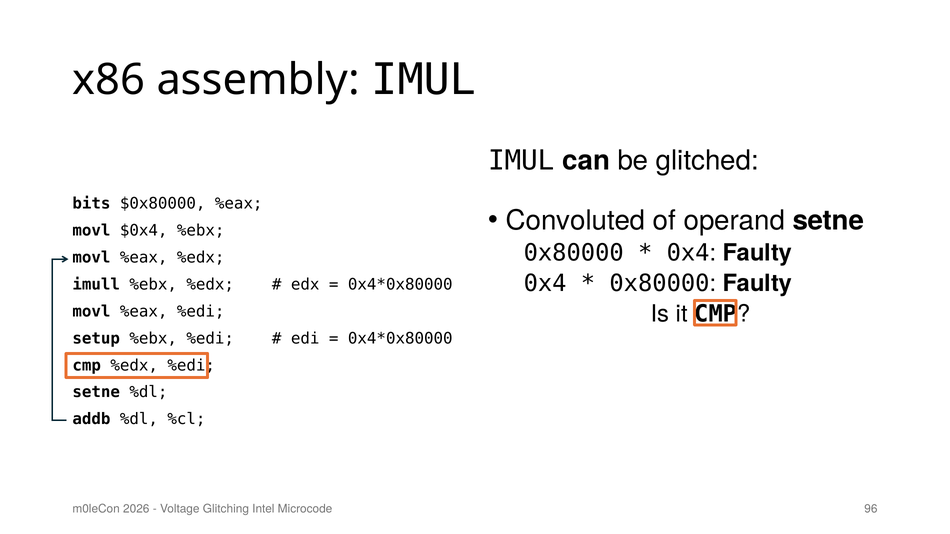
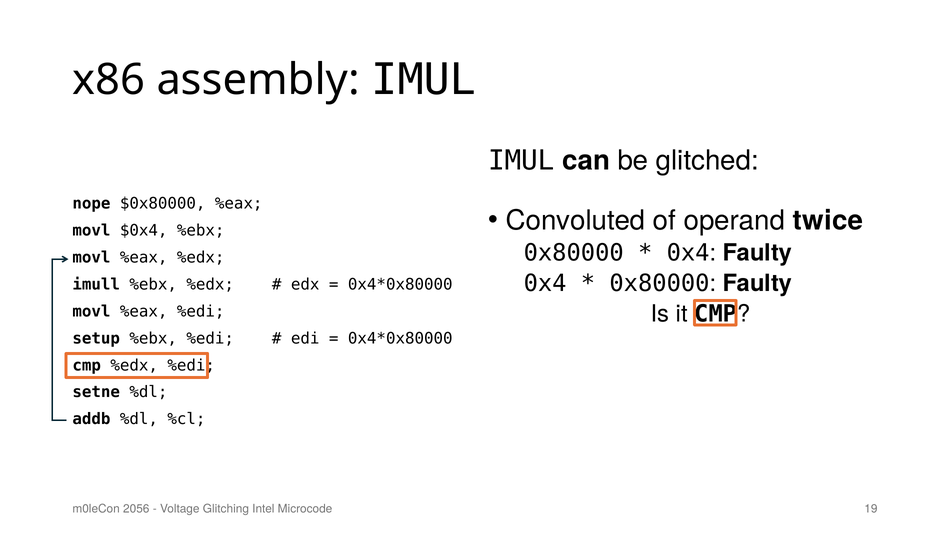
bits: bits -> nope
operand setne: setne -> twice
2026: 2026 -> 2056
96: 96 -> 19
